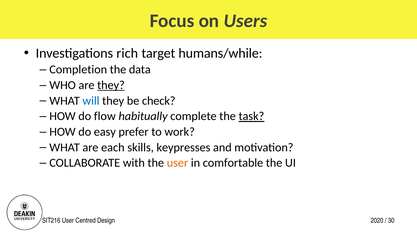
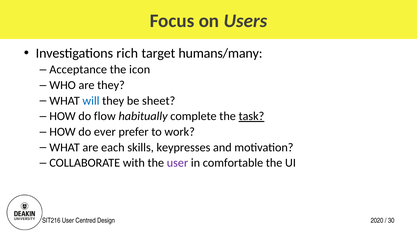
humans/while: humans/while -> humans/many
Completion: Completion -> Acceptance
data: data -> icon
they at (111, 85) underline: present -> none
check: check -> sheet
easy: easy -> ever
user at (177, 163) colour: orange -> purple
